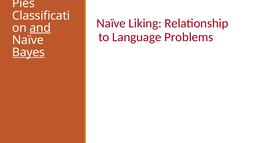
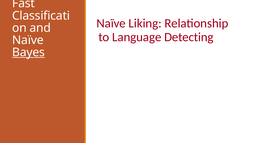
Pies: Pies -> Fast
and underline: present -> none
Problems: Problems -> Detecting
